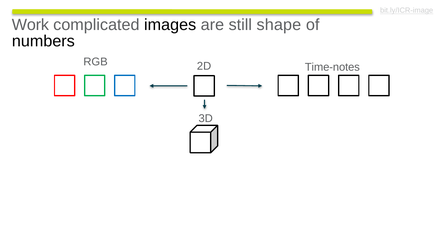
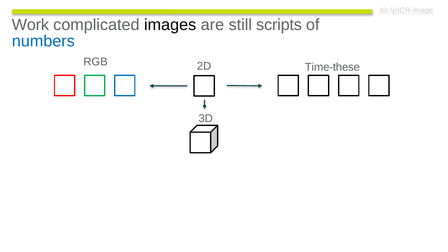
shape: shape -> scripts
numbers colour: black -> blue
Time-notes: Time-notes -> Time-these
